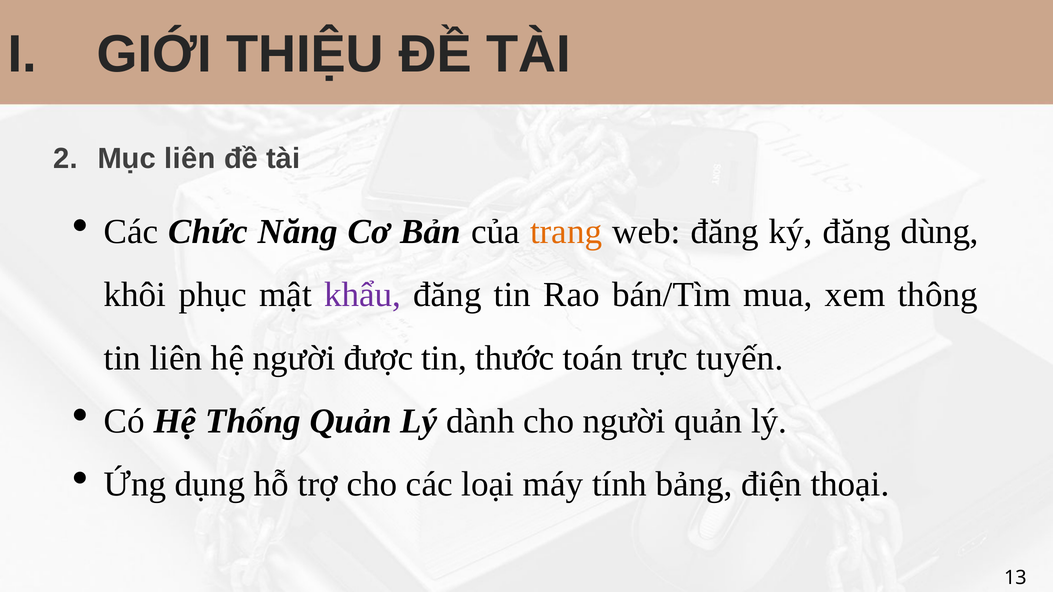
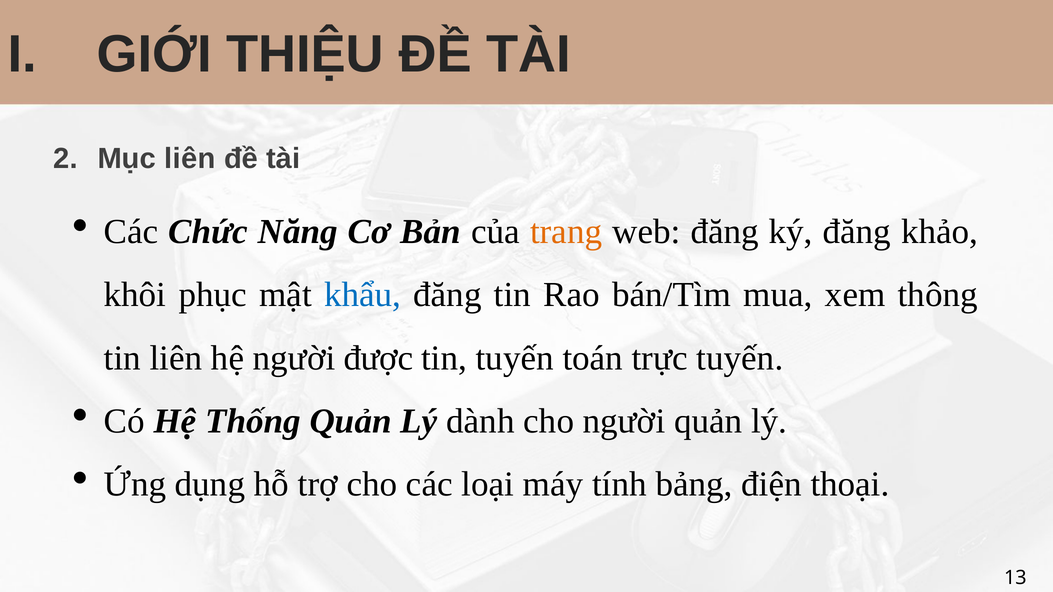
dùng: dùng -> khảo
khẩu colour: purple -> blue
tin thước: thước -> tuyến
